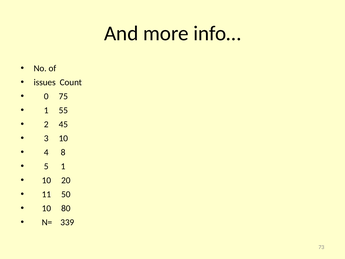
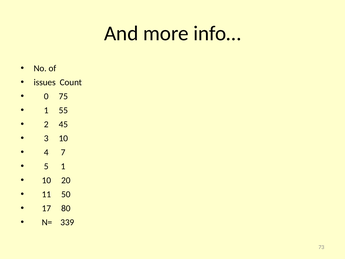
8: 8 -> 7
10 at (46, 208): 10 -> 17
